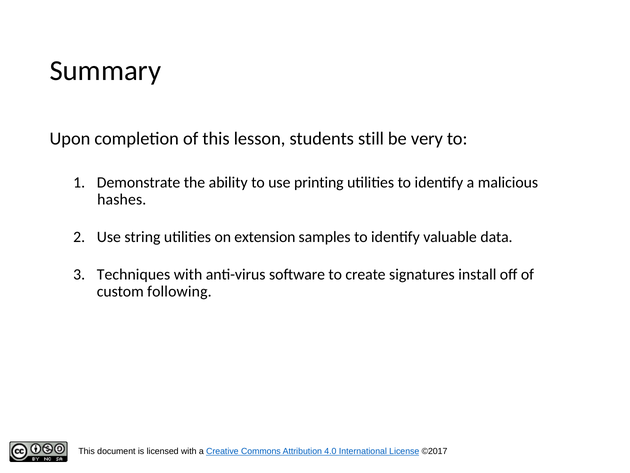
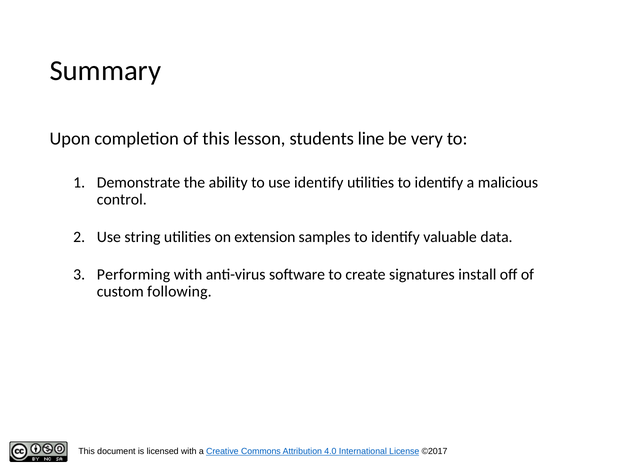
still: still -> line
use printing: printing -> identify
hashes: hashes -> control
Techniques: Techniques -> Performing
